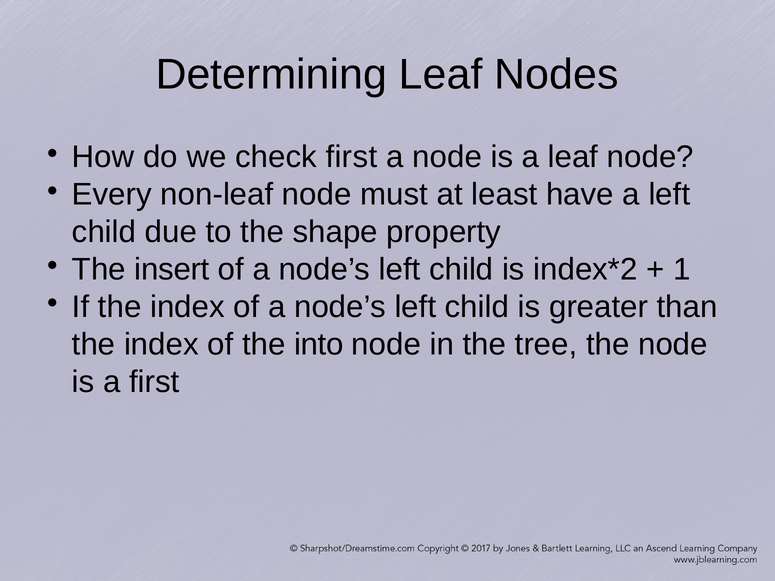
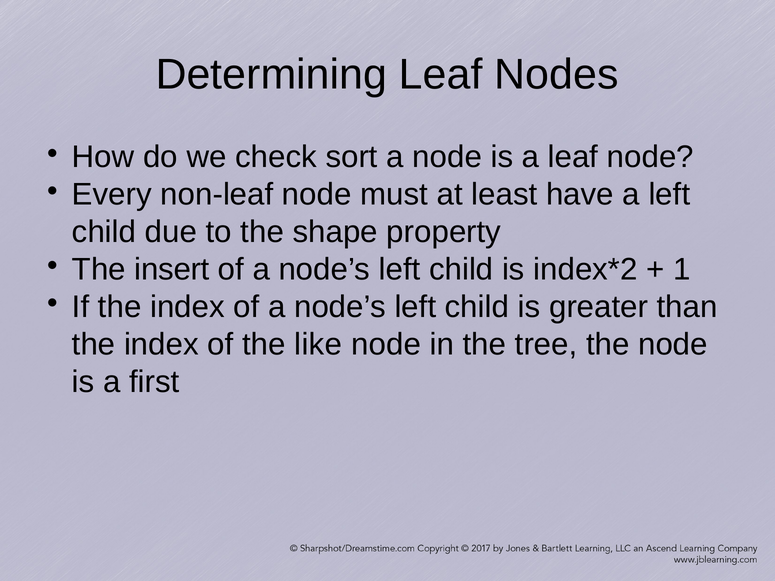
check first: first -> sort
into: into -> like
